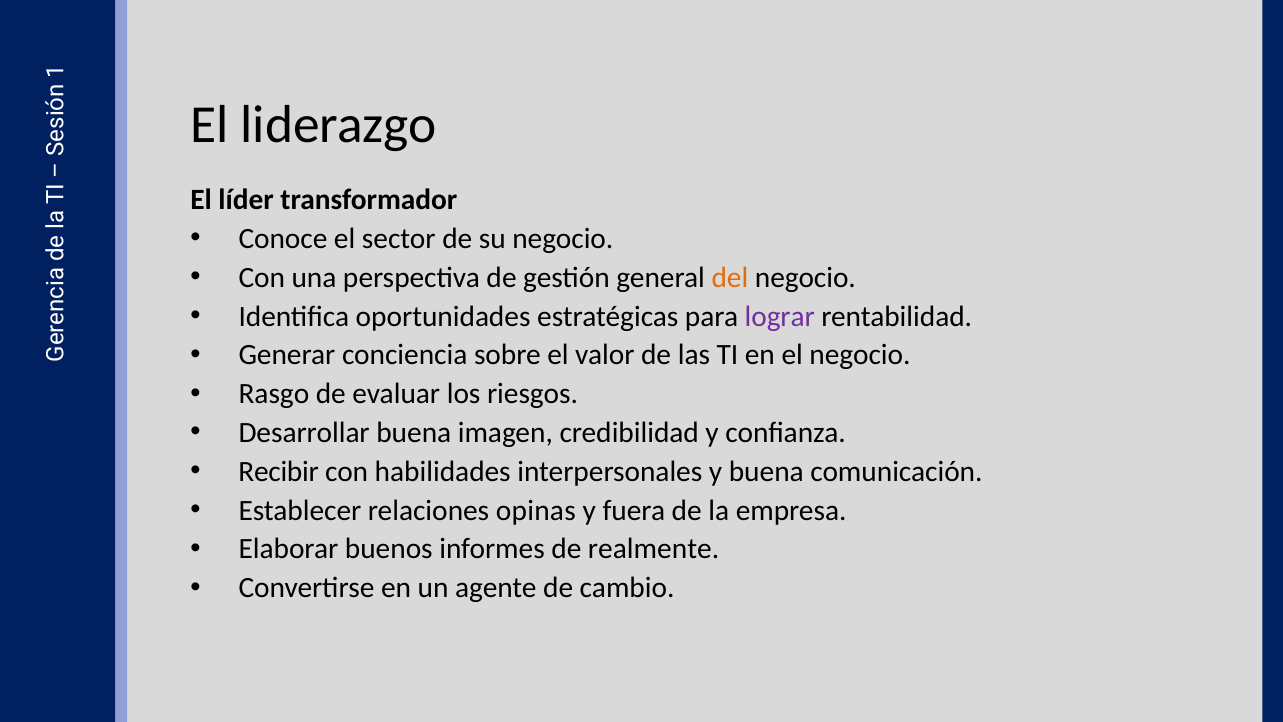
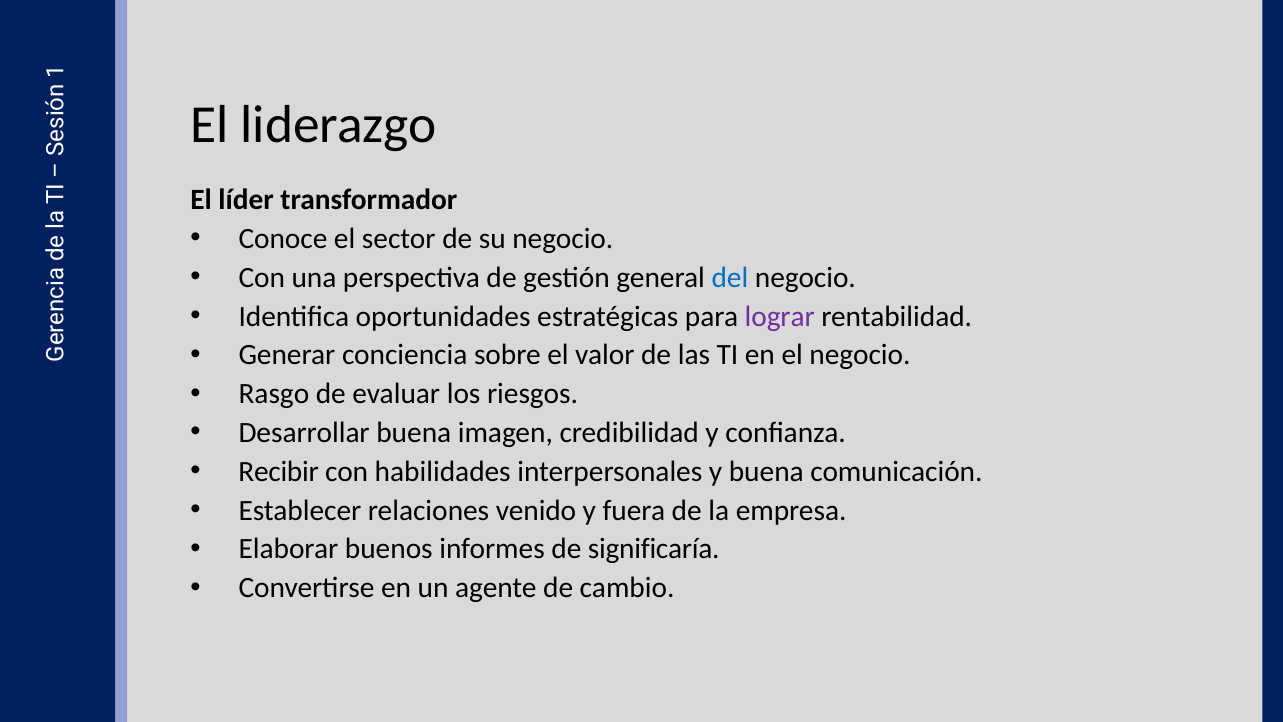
del colour: orange -> blue
opinas: opinas -> venido
realmente: realmente -> significaría
